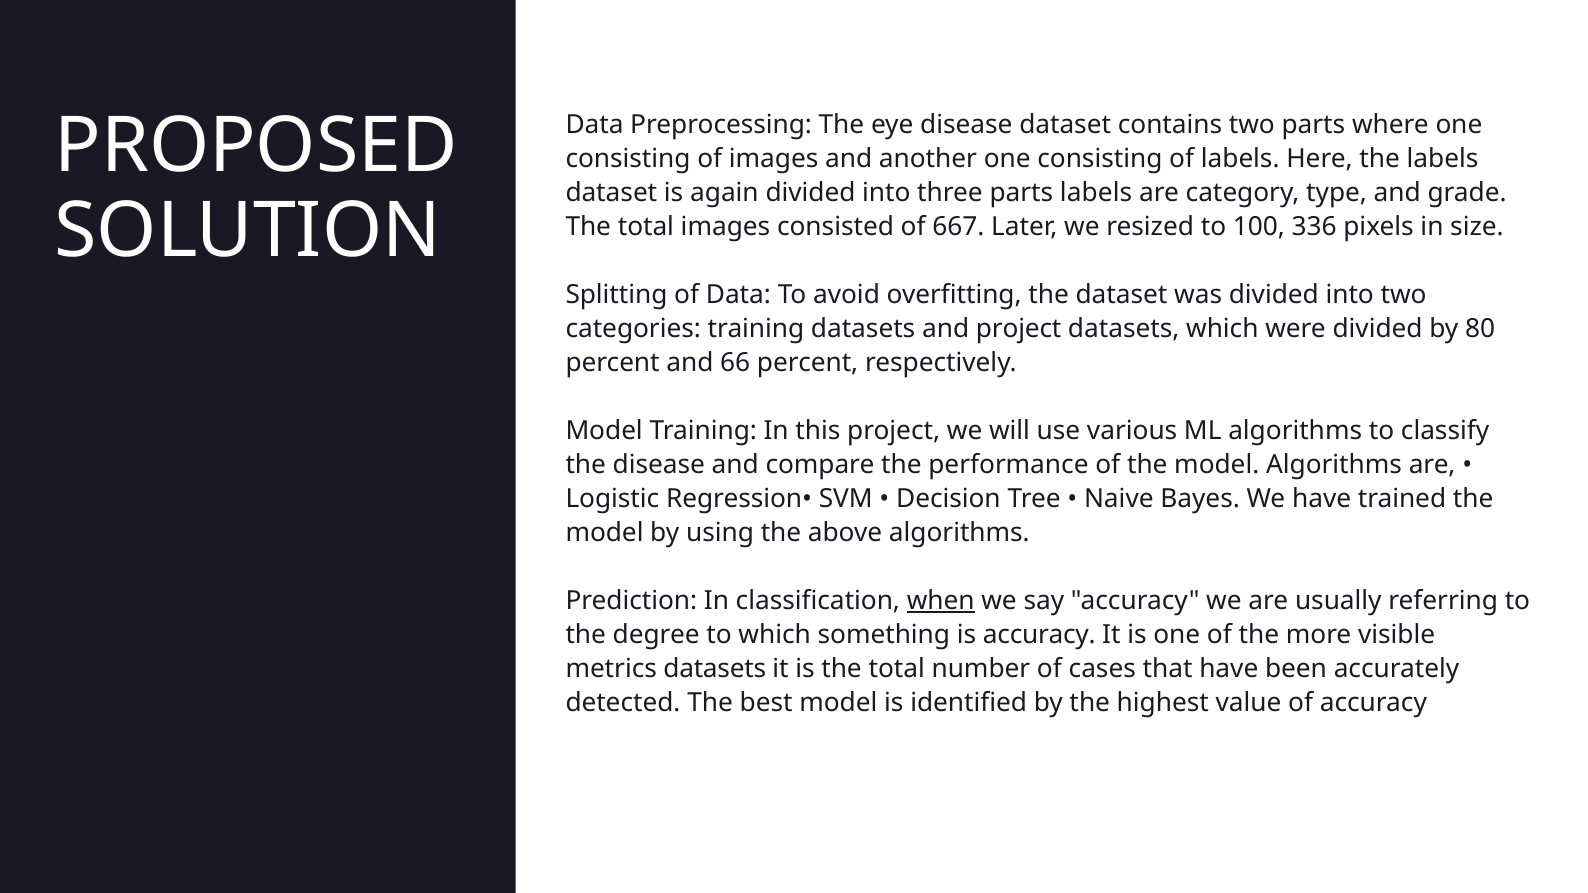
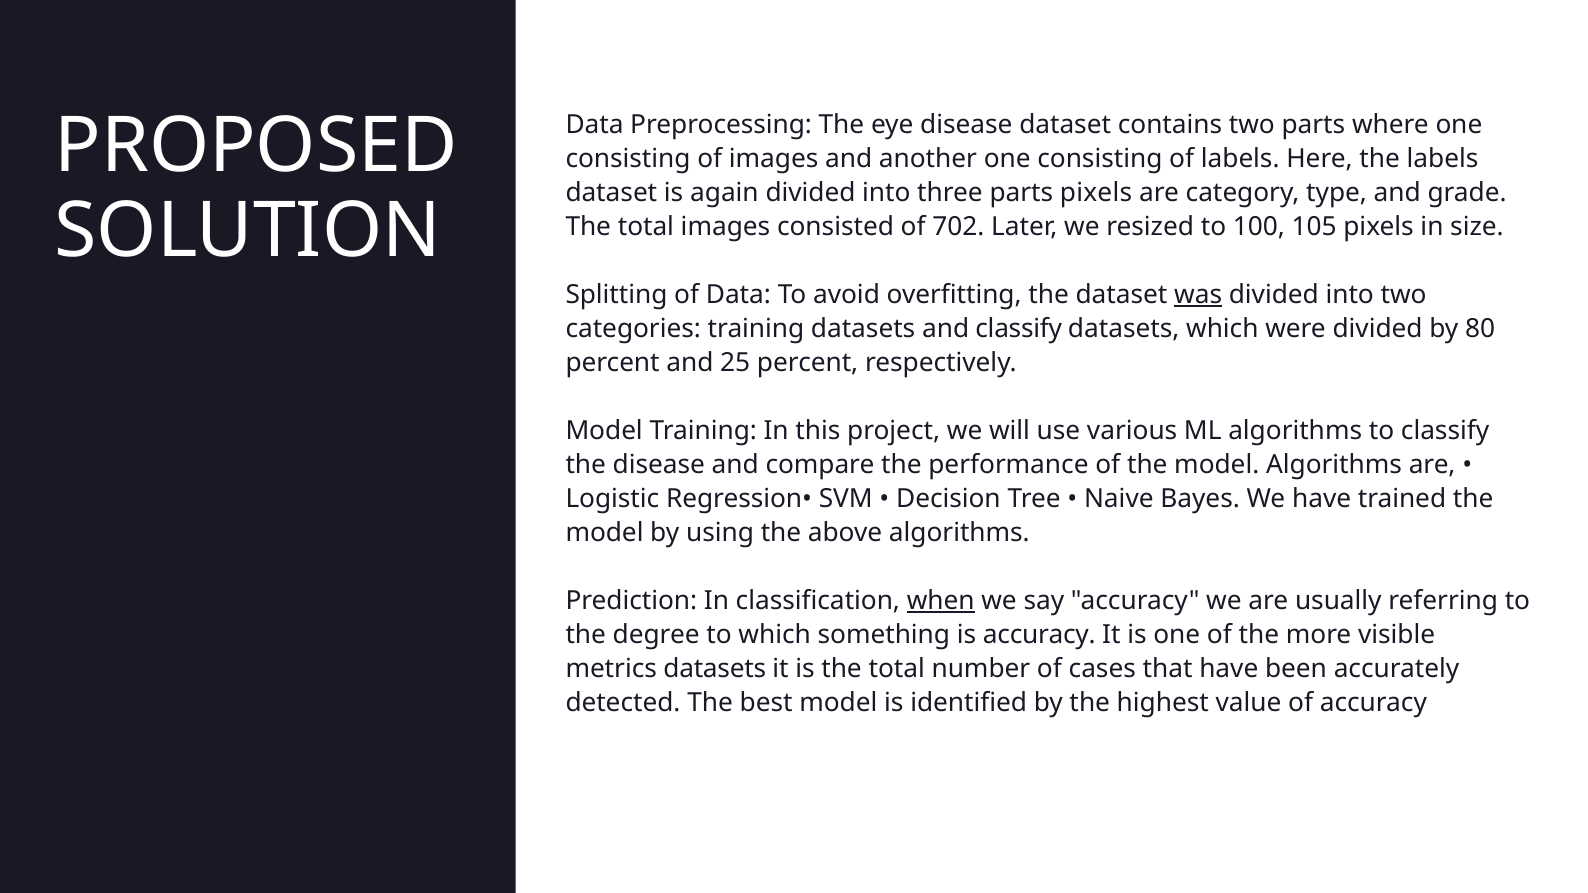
parts labels: labels -> pixels
667: 667 -> 702
336: 336 -> 105
was underline: none -> present
and project: project -> classify
66: 66 -> 25
